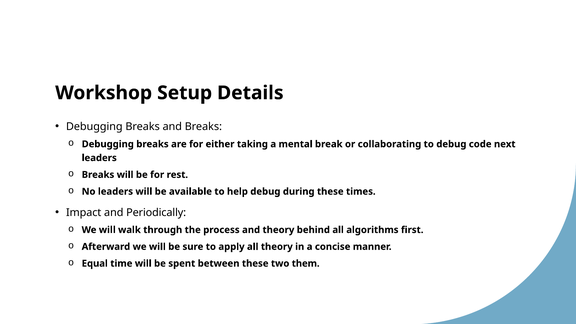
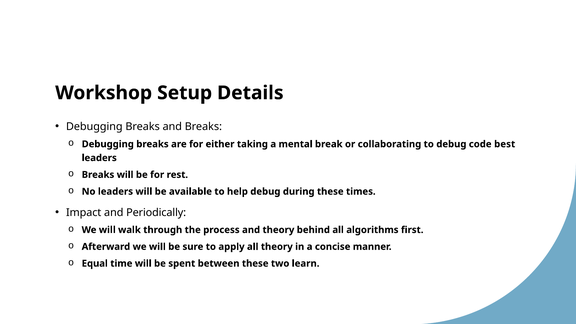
next: next -> best
them: them -> learn
